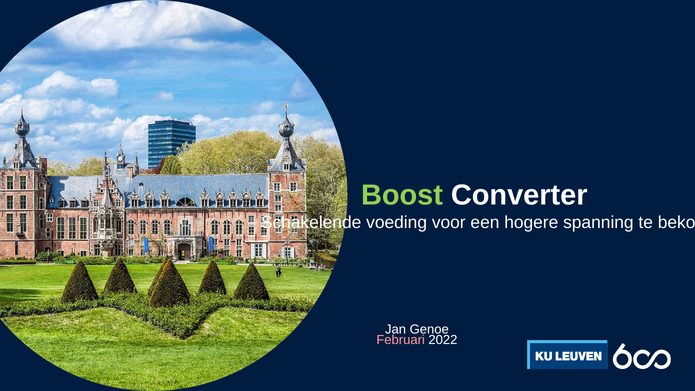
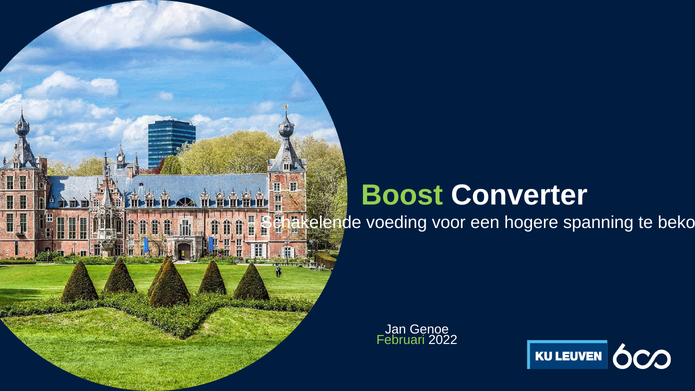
Februari colour: pink -> light green
